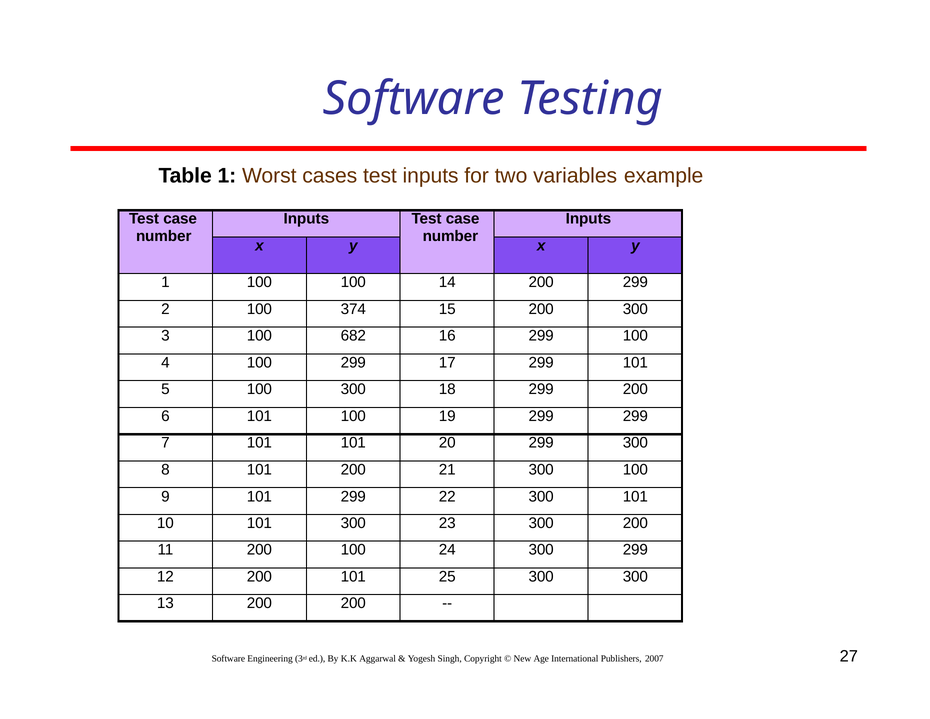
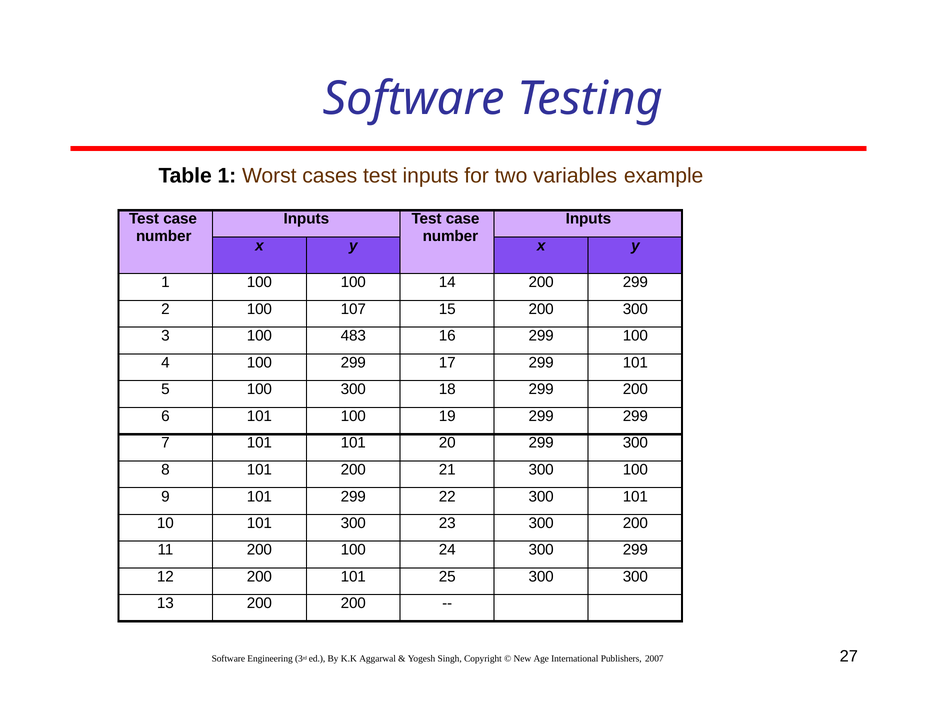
374: 374 -> 107
682: 682 -> 483
